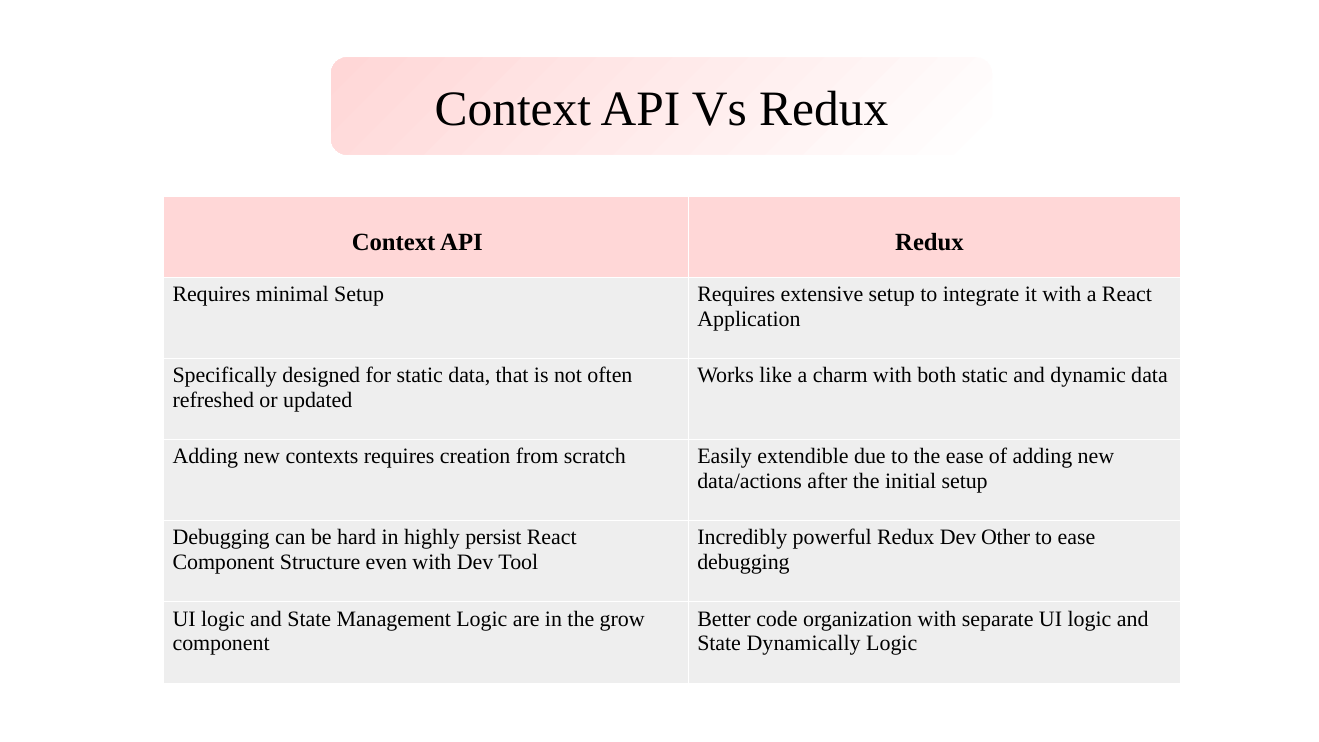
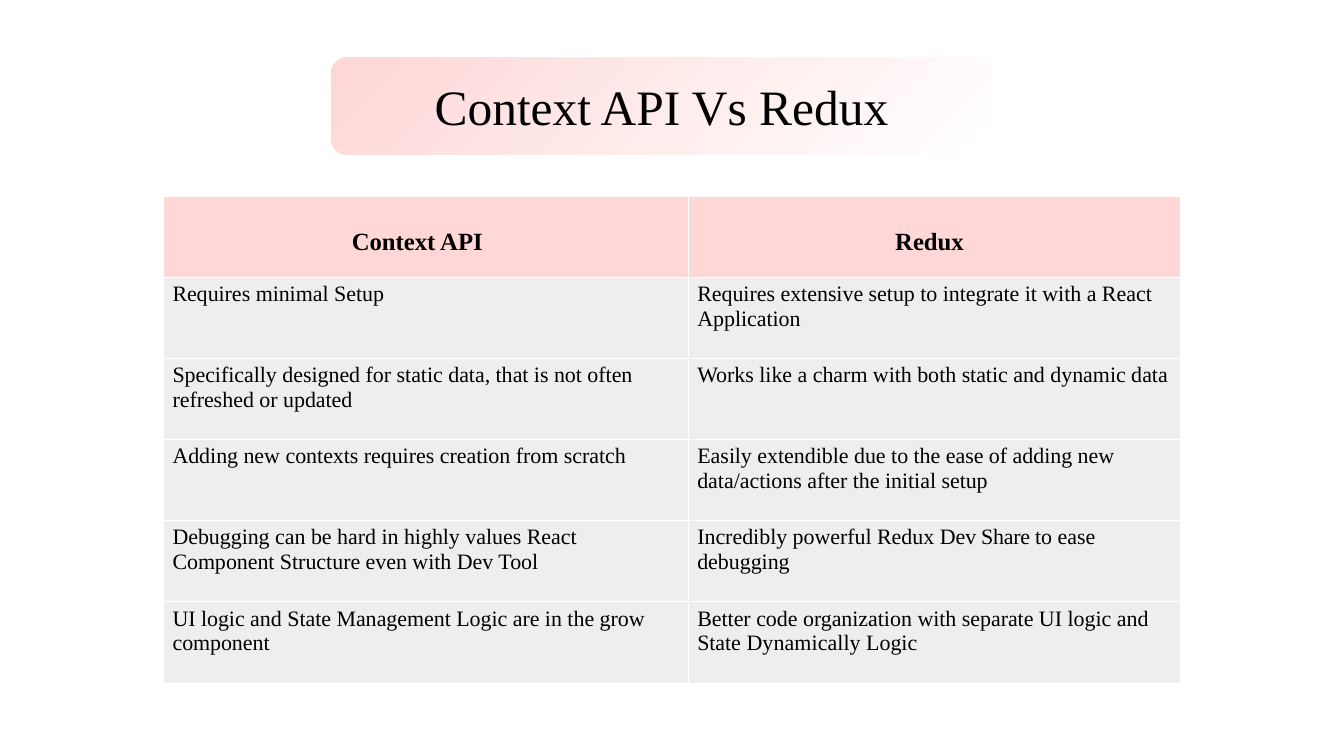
persist: persist -> values
Other: Other -> Share
